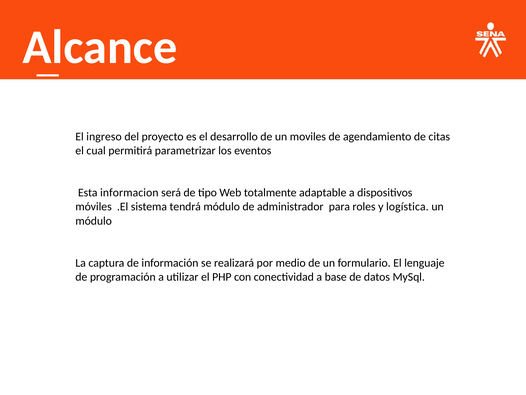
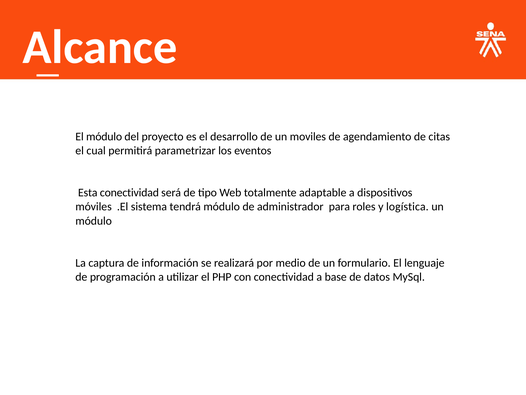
El ingreso: ingreso -> módulo
Esta informacion: informacion -> conectividad
